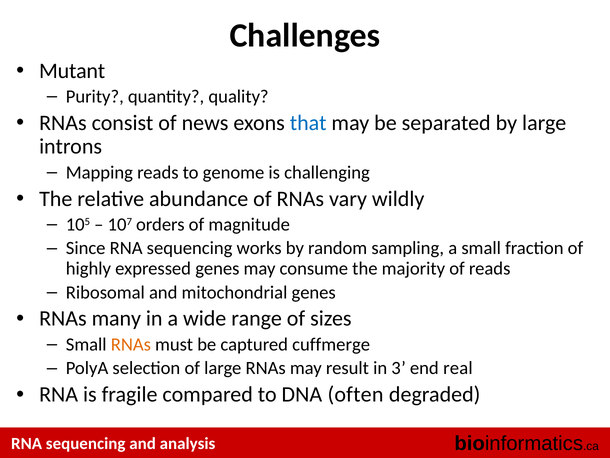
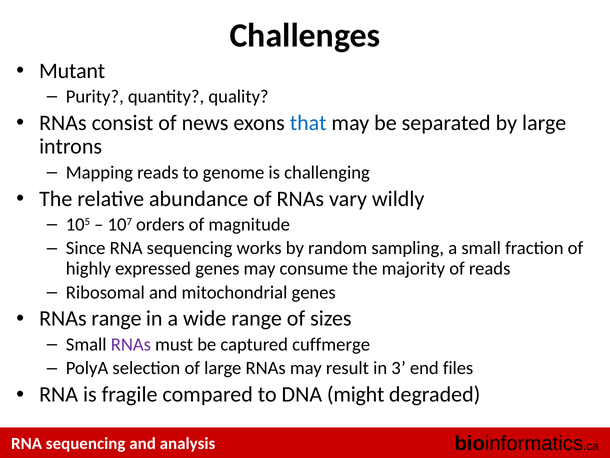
RNAs many: many -> range
RNAs at (131, 344) colour: orange -> purple
real: real -> files
often: often -> might
